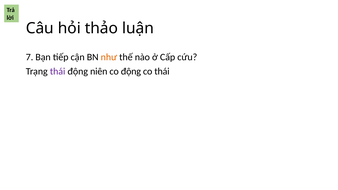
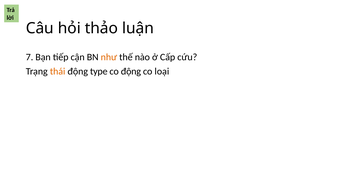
thái at (58, 71) colour: purple -> orange
niên: niên -> type
co thái: thái -> loại
